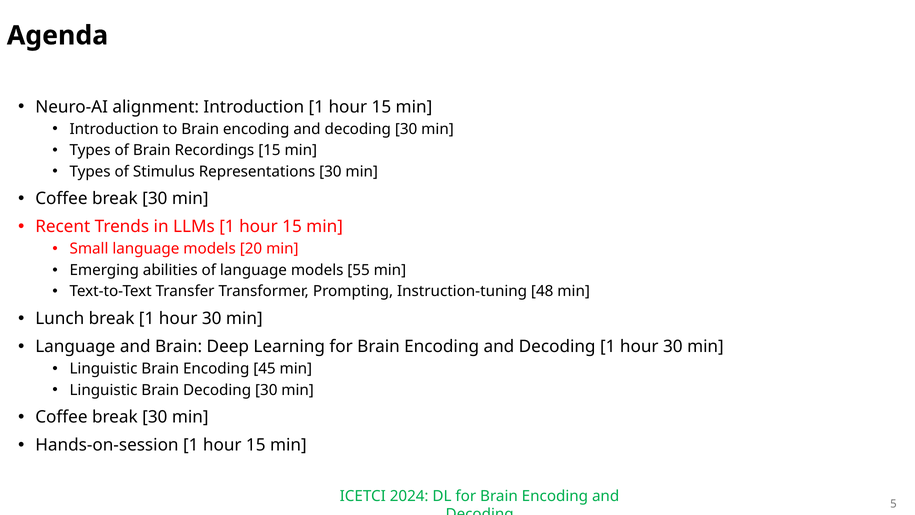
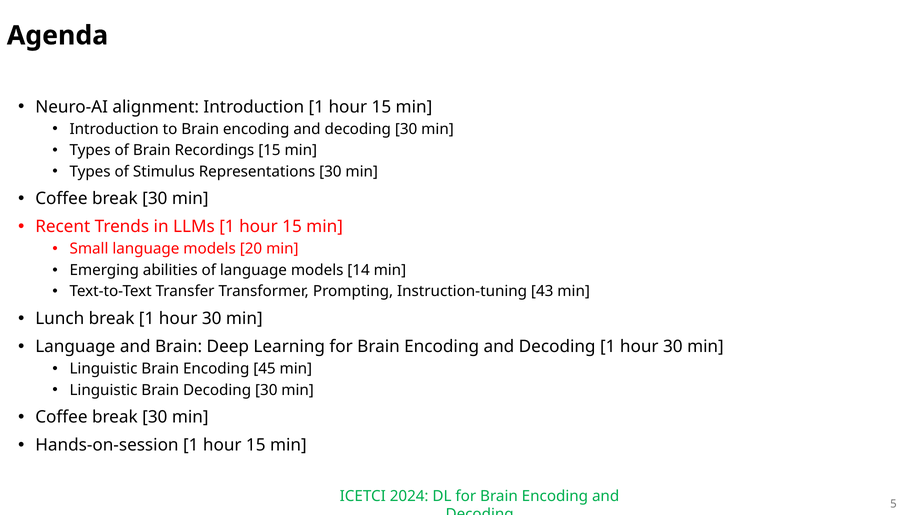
55: 55 -> 14
48: 48 -> 43
